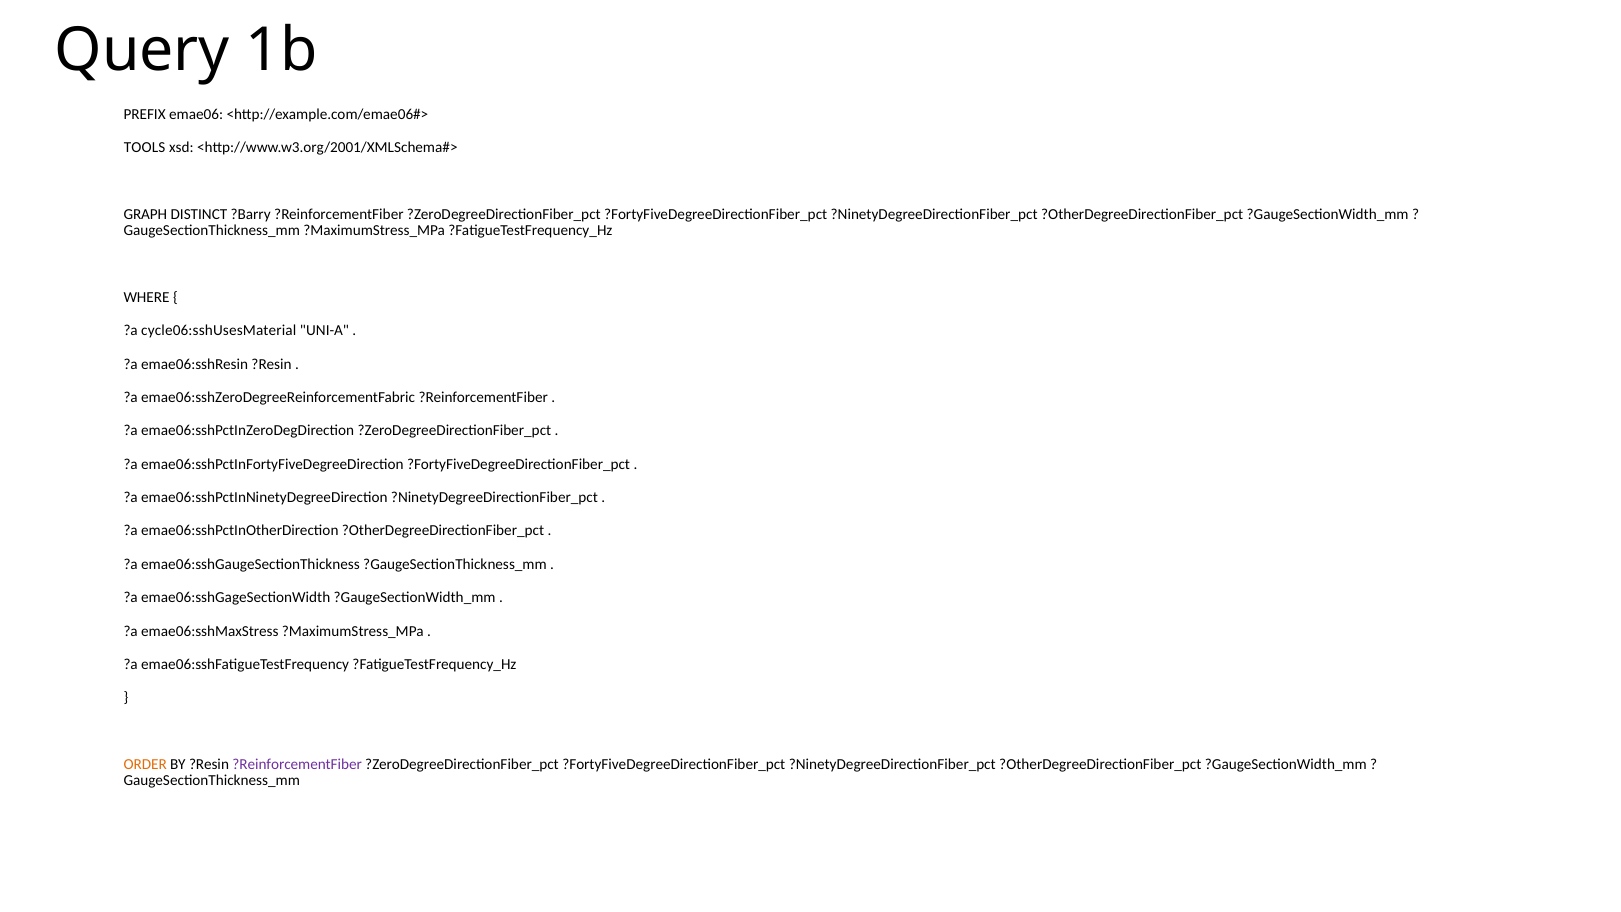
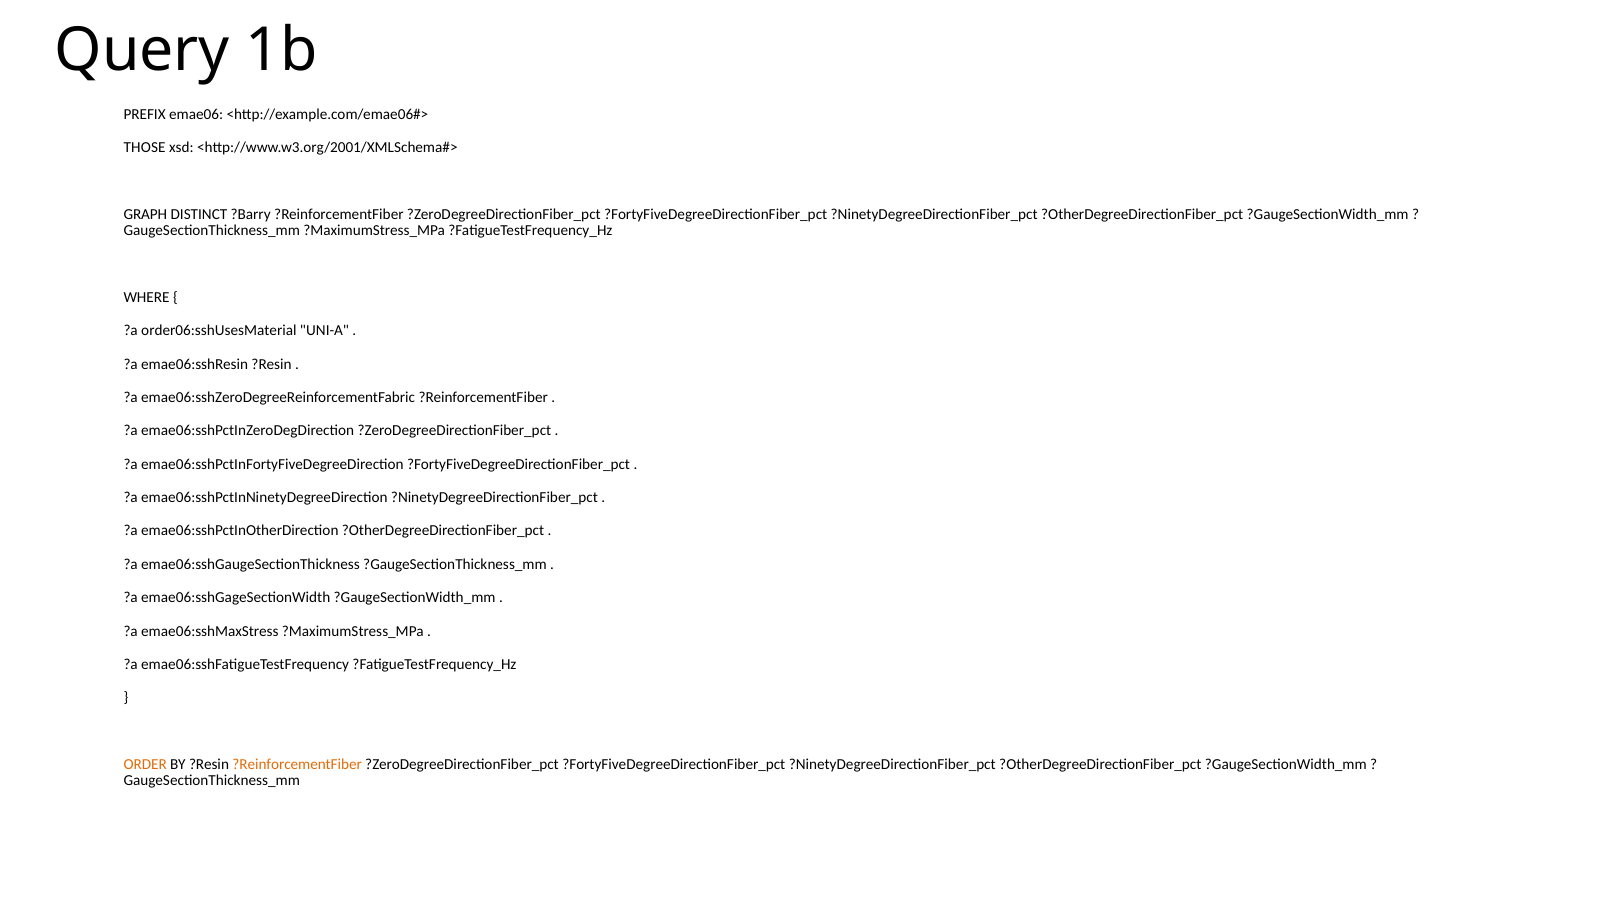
TOOLS: TOOLS -> THOSE
cycle06:sshUsesMaterial: cycle06:sshUsesMaterial -> order06:sshUsesMaterial
?ReinforcementFiber at (297, 764) colour: purple -> orange
